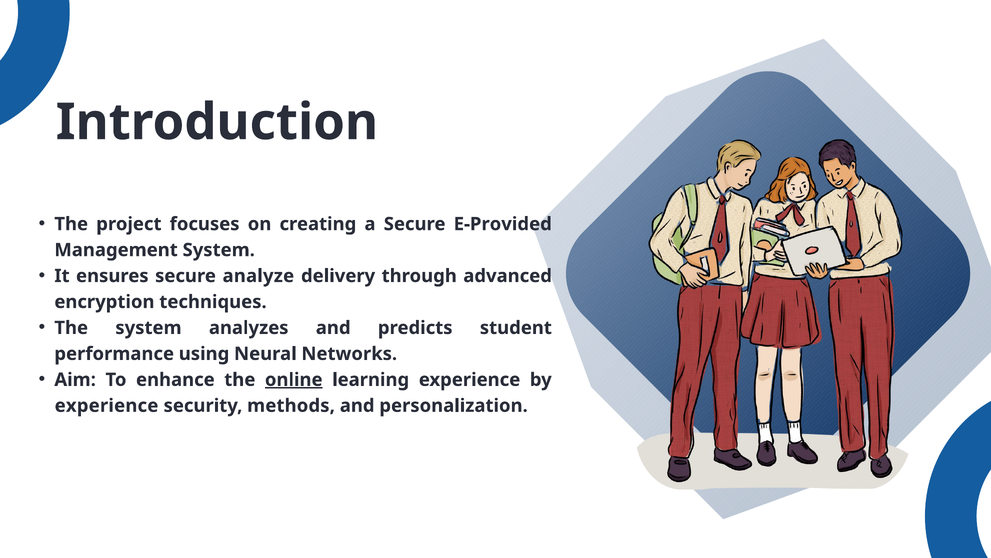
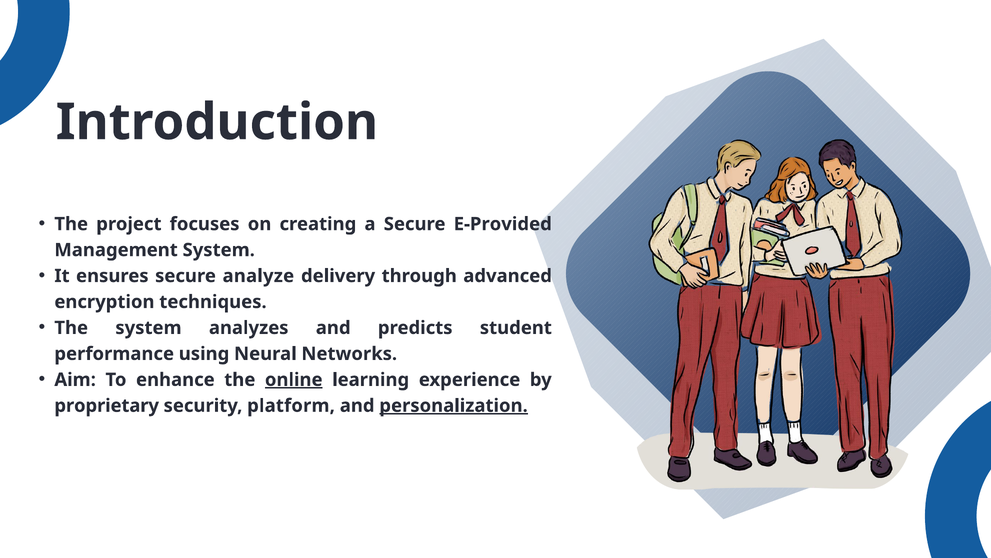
experience at (106, 405): experience -> proprietary
methods: methods -> platform
personalization underline: none -> present
